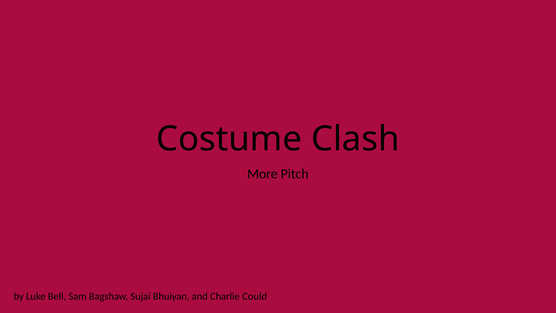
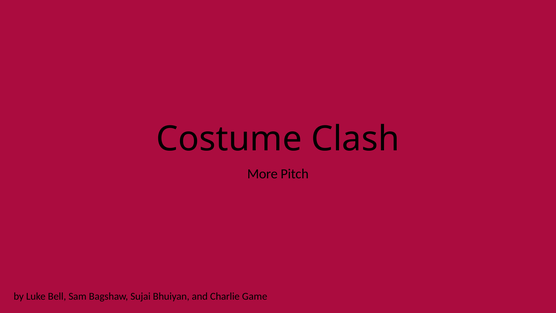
Could: Could -> Game
